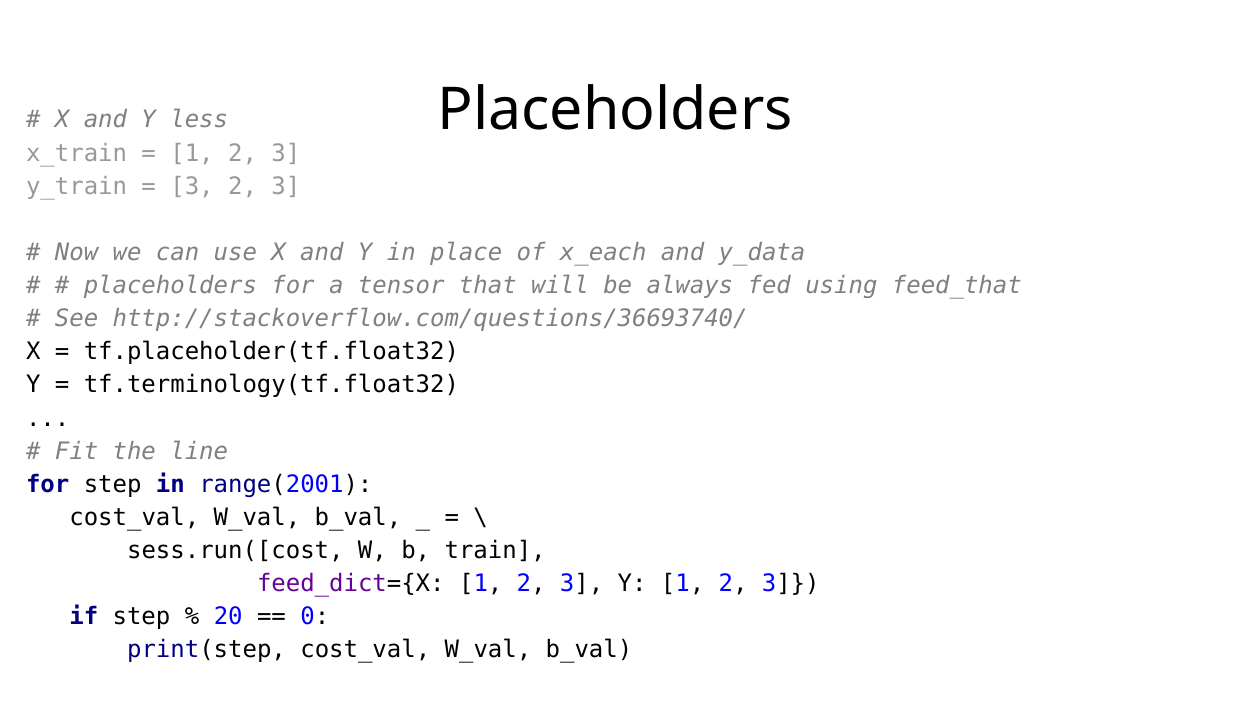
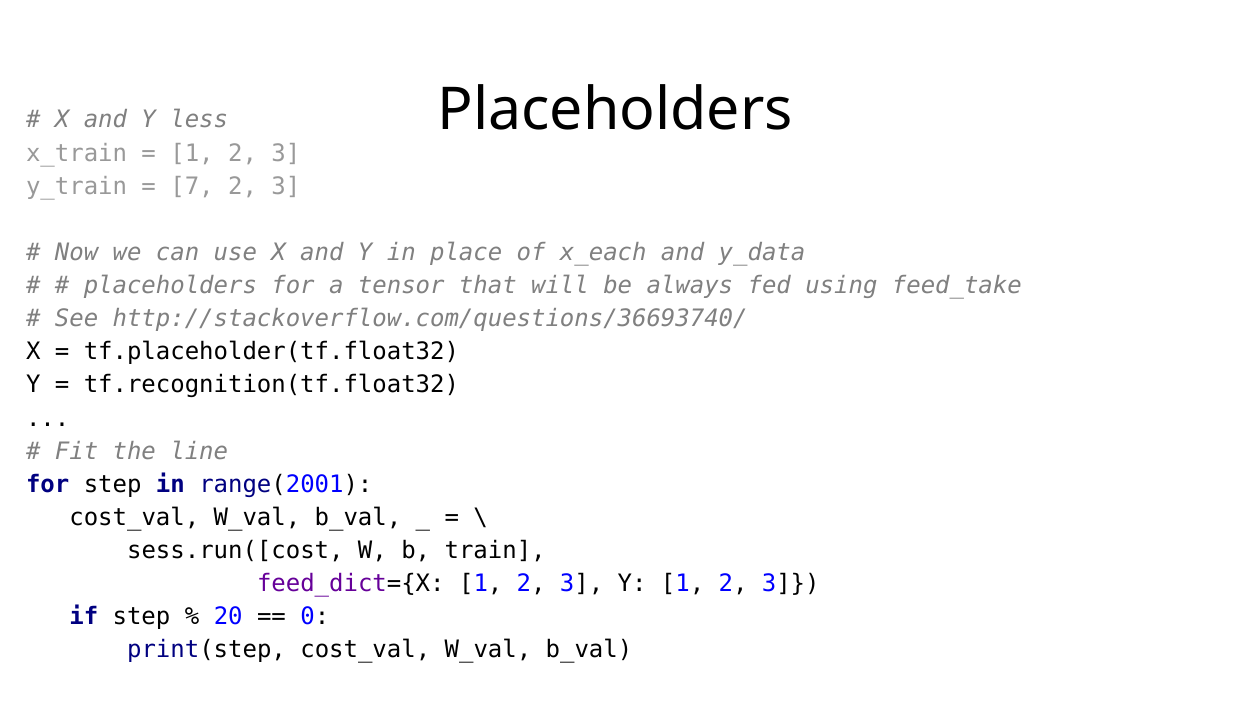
3 at (192, 186): 3 -> 7
feed_that: feed_that -> feed_take
tf.terminology(tf.float32: tf.terminology(tf.float32 -> tf.recognition(tf.float32
